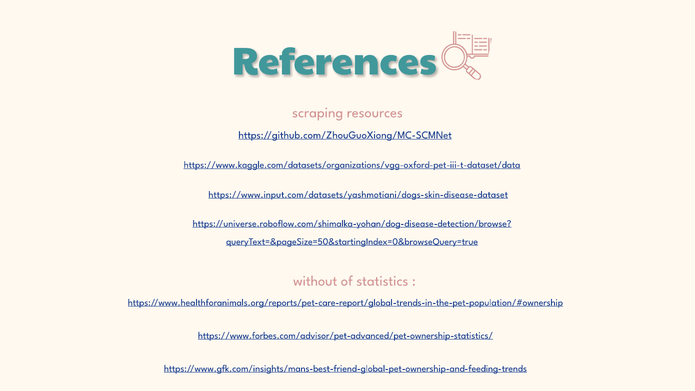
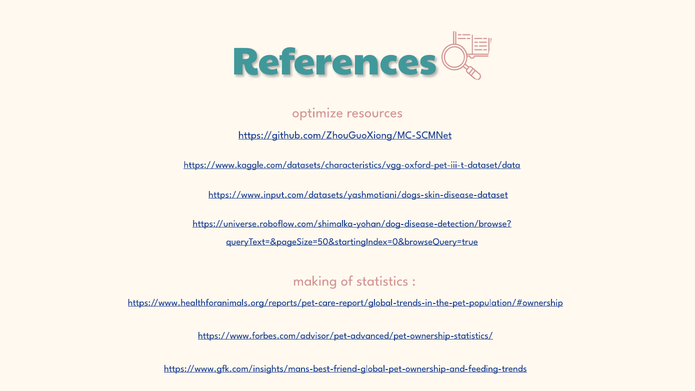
scraping: scraping -> optimize
https://www.kaggle.com/datasets/organizations/vgg-oxford-pet-iii-t-dataset/data: https://www.kaggle.com/datasets/organizations/vgg-oxford-pet-iii-t-dataset/data -> https://www.kaggle.com/datasets/characteristics/vgg-oxford-pet-iii-t-dataset/data
without: without -> making
